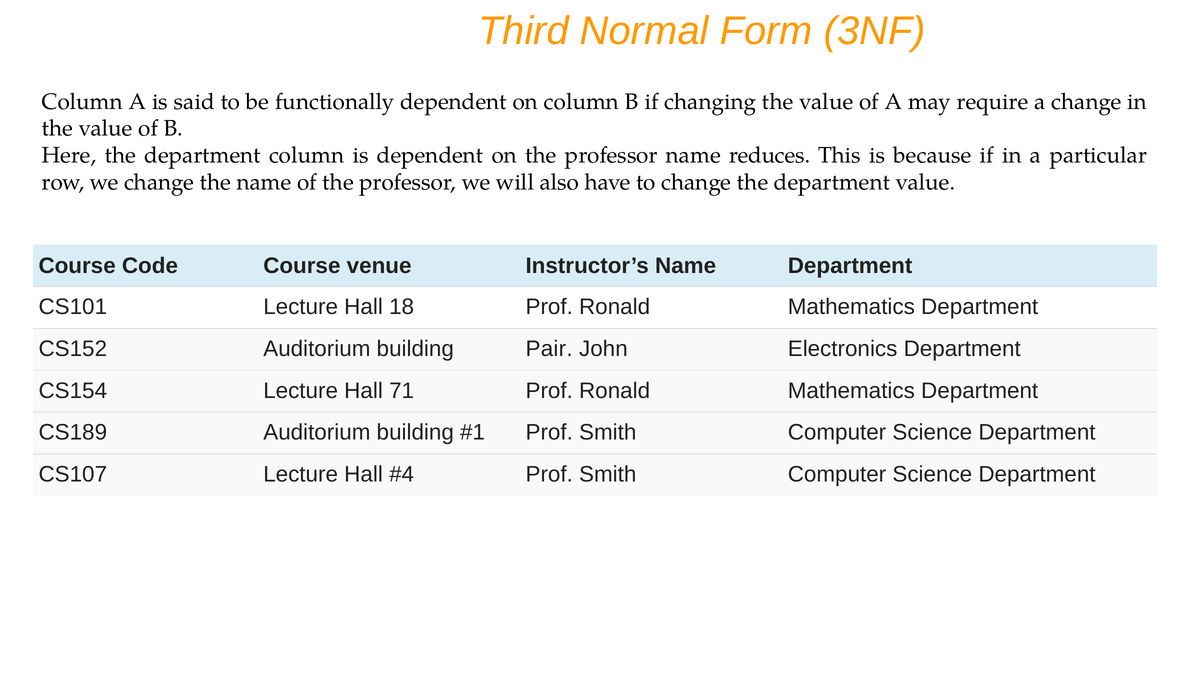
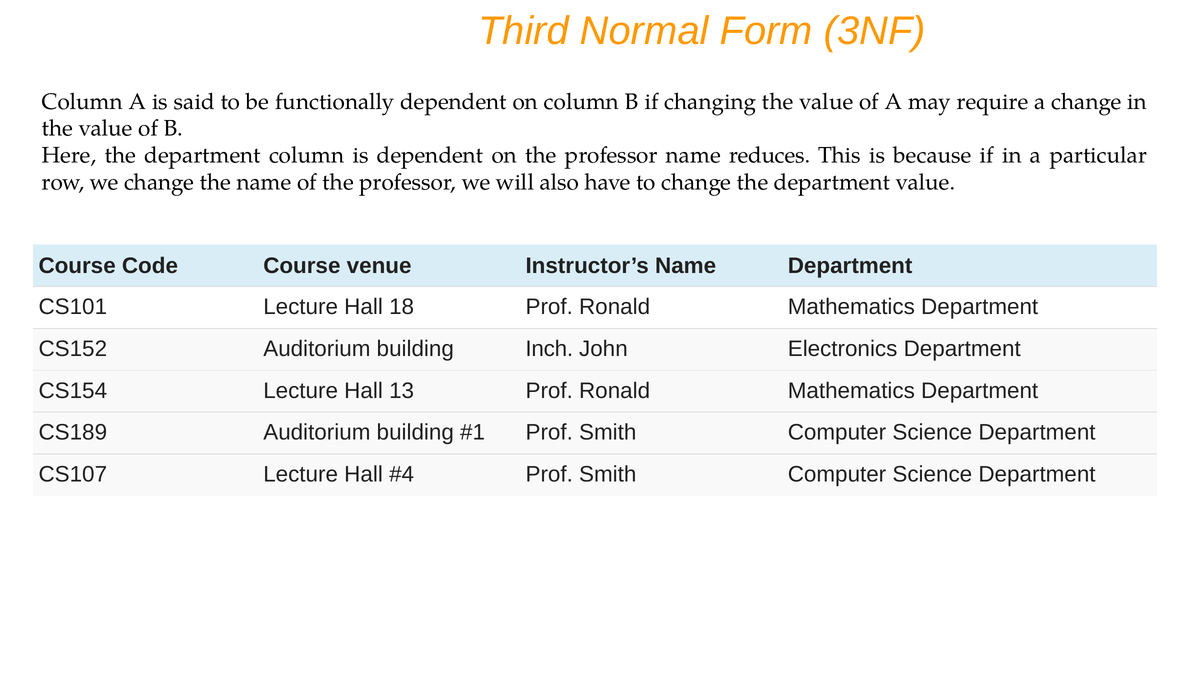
Pair: Pair -> Inch
71: 71 -> 13
